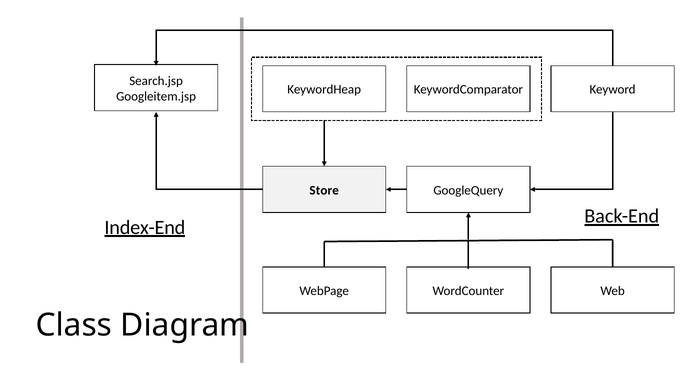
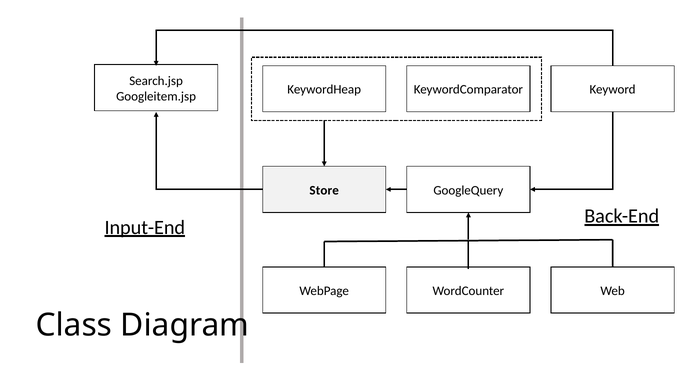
Index-End: Index-End -> Input-End
